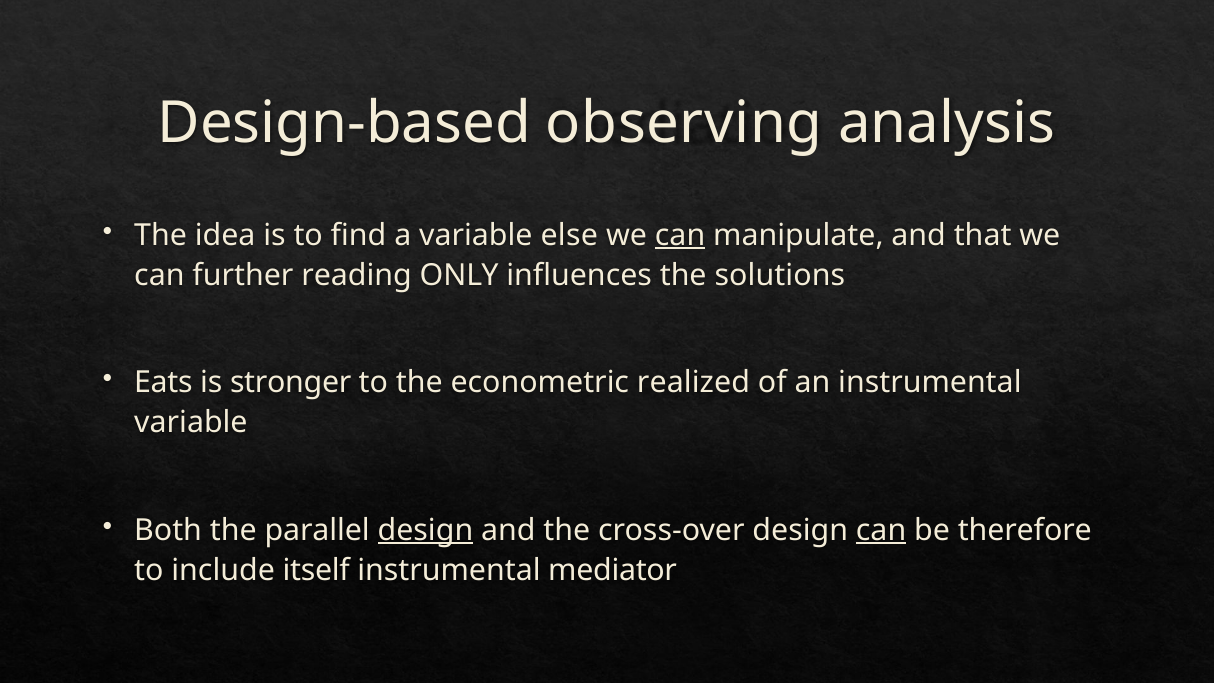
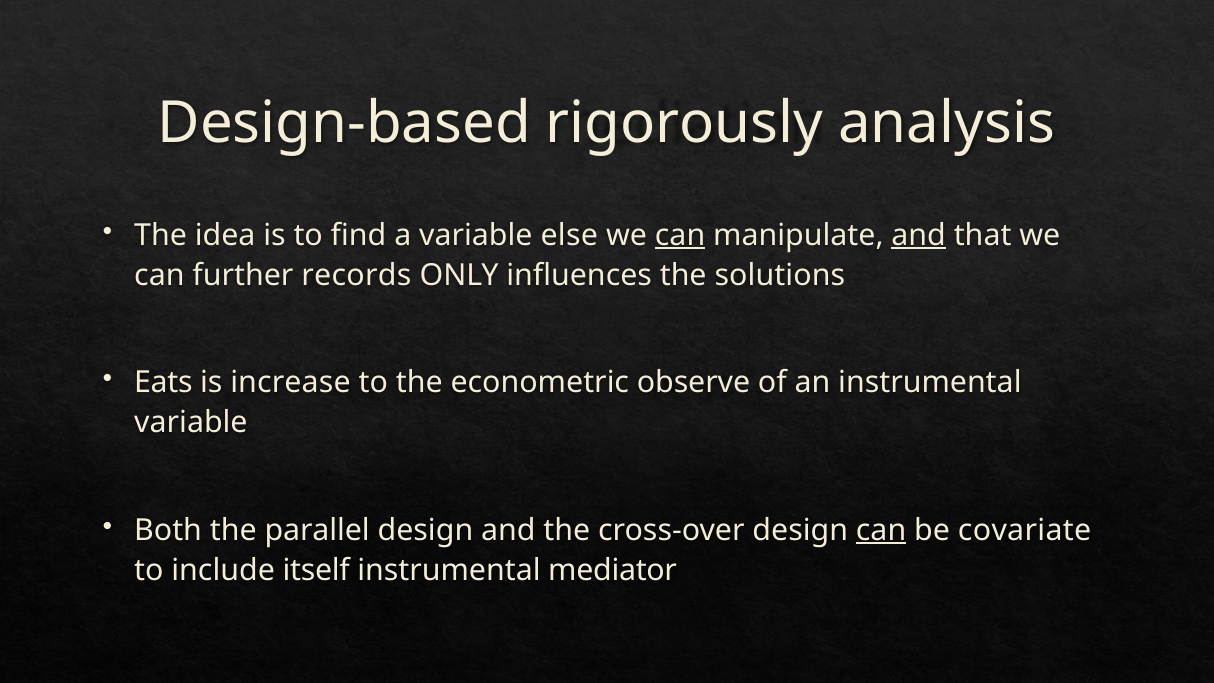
observing: observing -> rigorously
and at (919, 235) underline: none -> present
reading: reading -> records
stronger: stronger -> increase
realized: realized -> observe
design at (425, 530) underline: present -> none
therefore: therefore -> covariate
